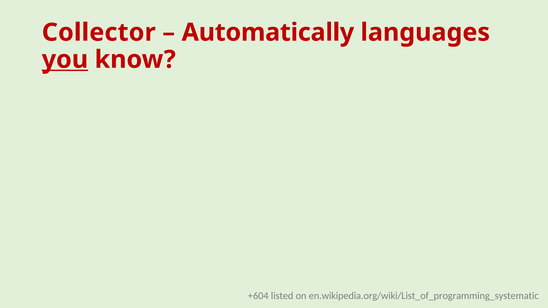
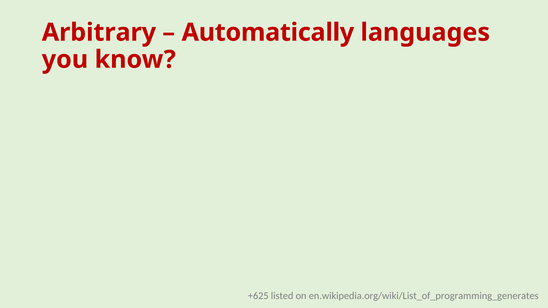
Collector: Collector -> Arbitrary
you underline: present -> none
+604: +604 -> +625
en.wikipedia.org/wiki/List_of_programming_systematic: en.wikipedia.org/wiki/List_of_programming_systematic -> en.wikipedia.org/wiki/List_of_programming_generates
